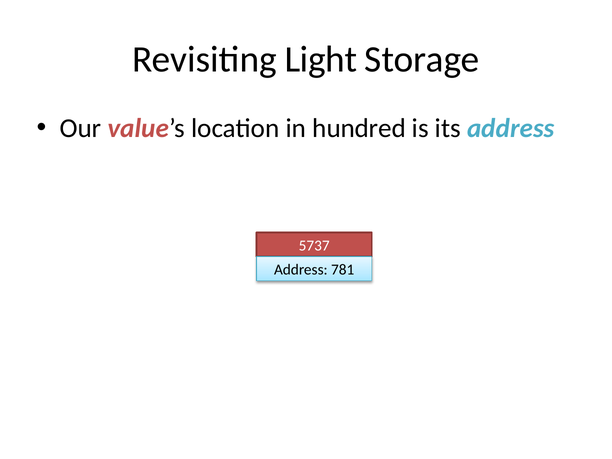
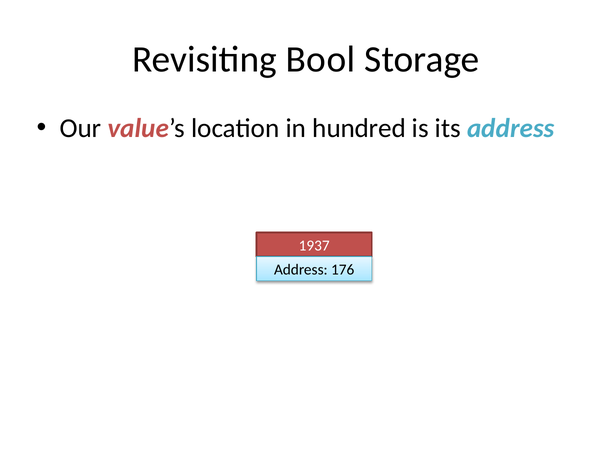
Light: Light -> Bool
5737: 5737 -> 1937
781: 781 -> 176
